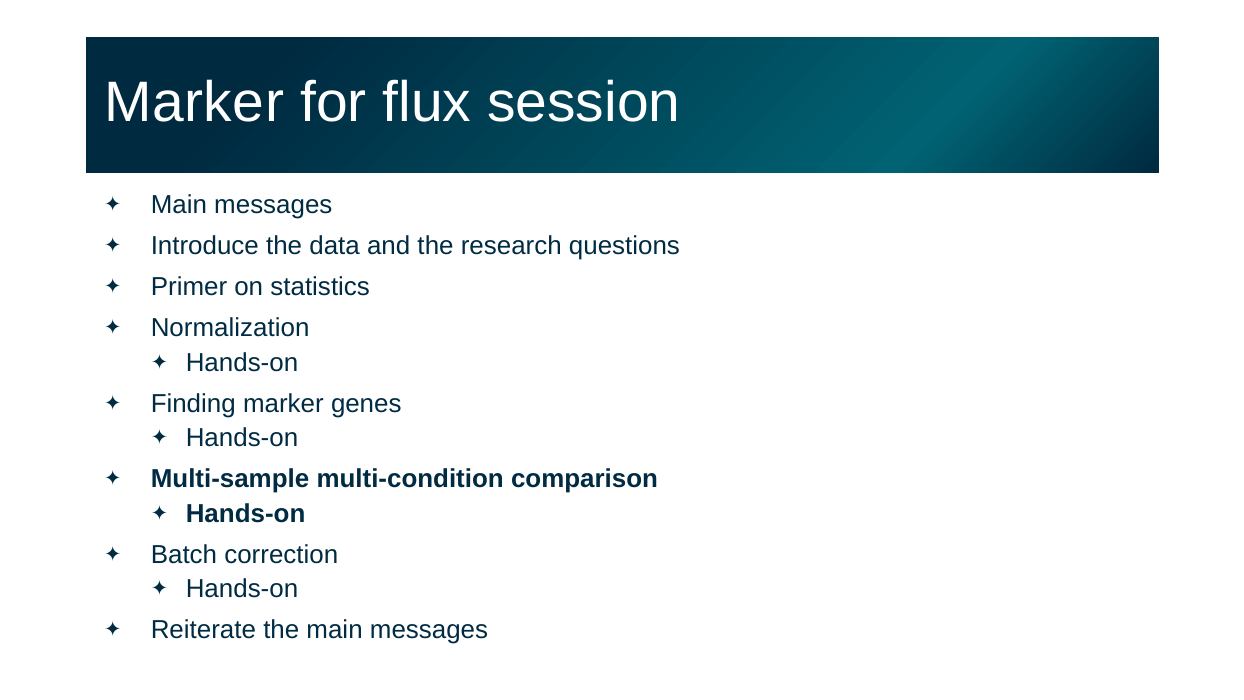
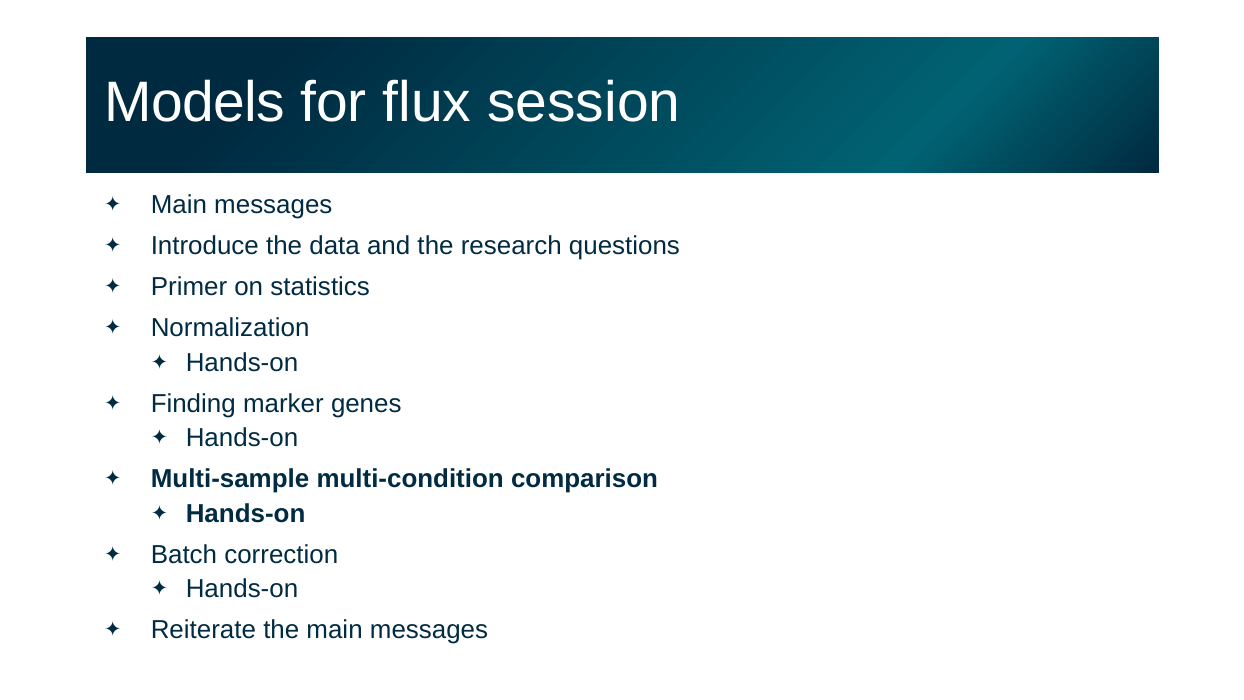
Marker at (194, 102): Marker -> Models
